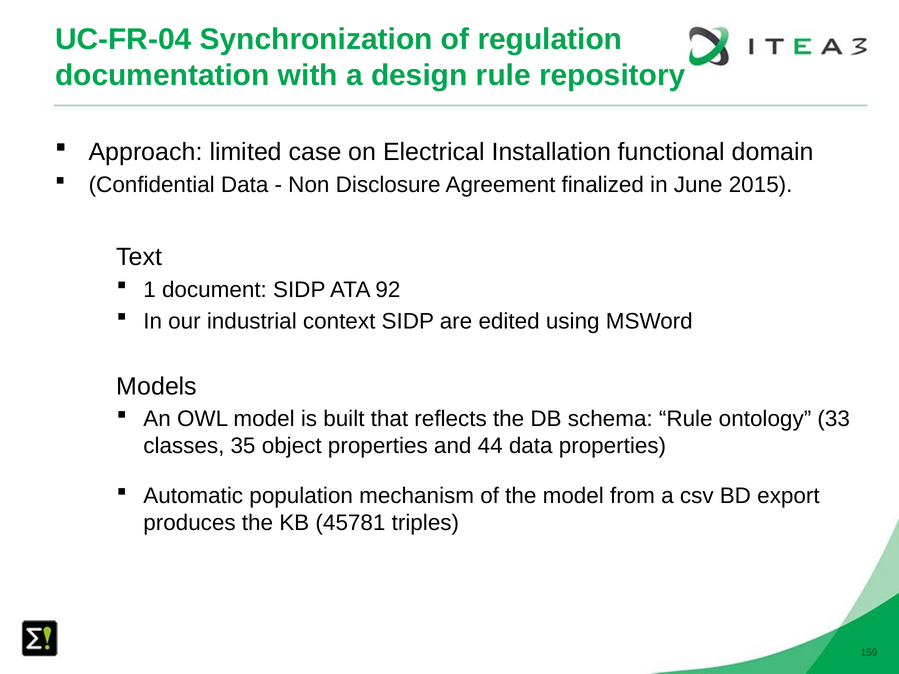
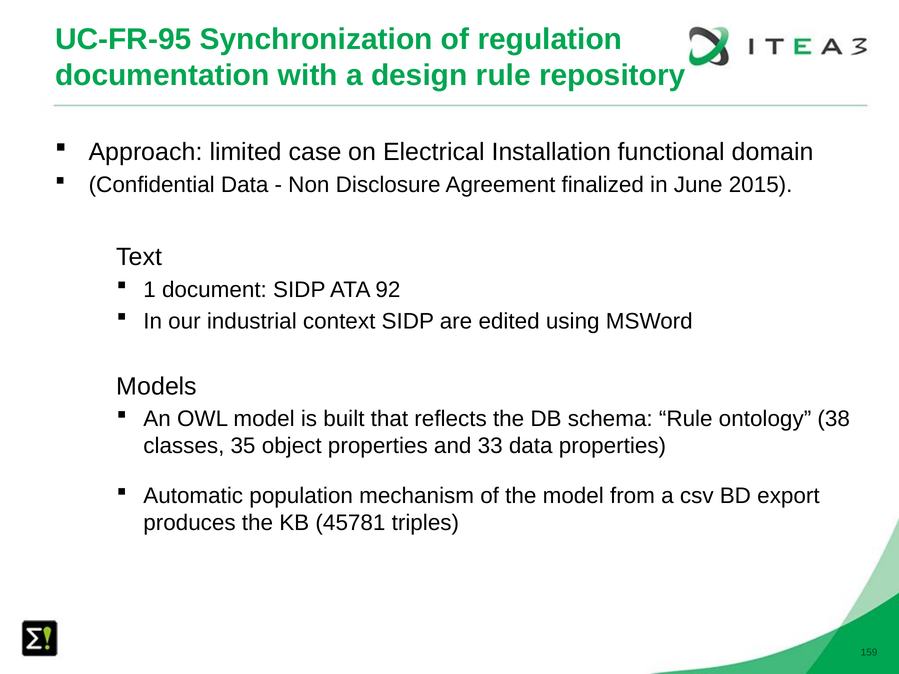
UC-FR-04: UC-FR-04 -> UC-FR-95
33: 33 -> 38
44: 44 -> 33
